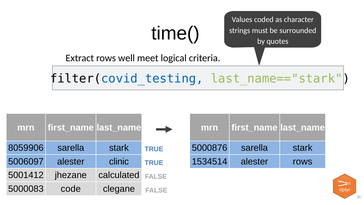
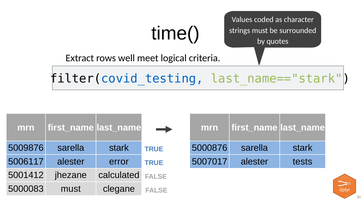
8059906: 8059906 -> 5009876
5006097: 5006097 -> 5006117
clinic: clinic -> error
1534514: 1534514 -> 5007017
alester rows: rows -> tests
5000083 code: code -> must
